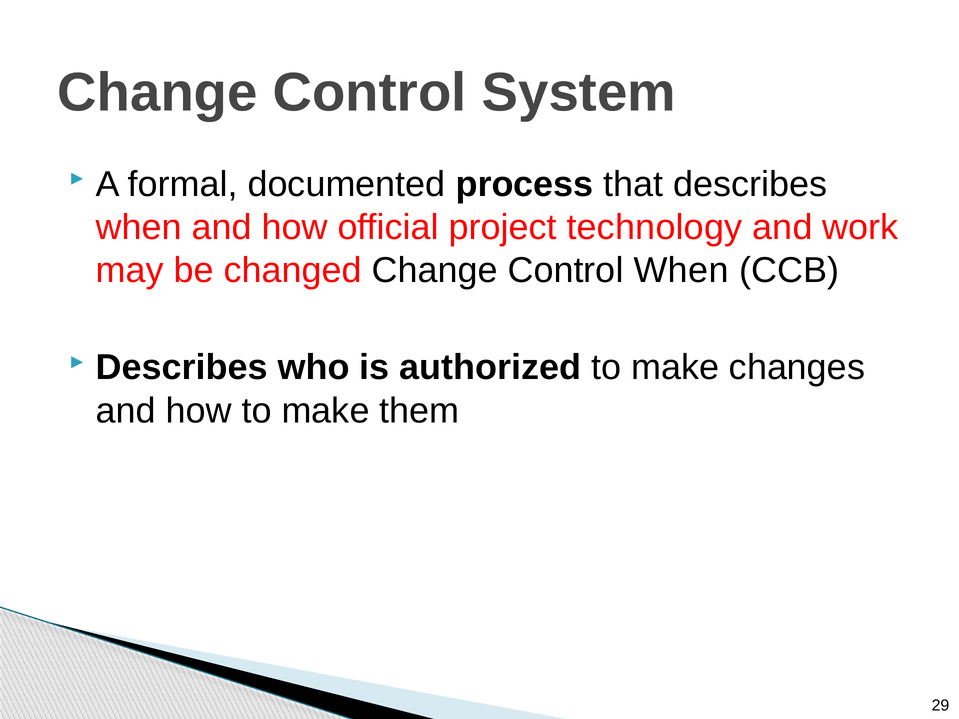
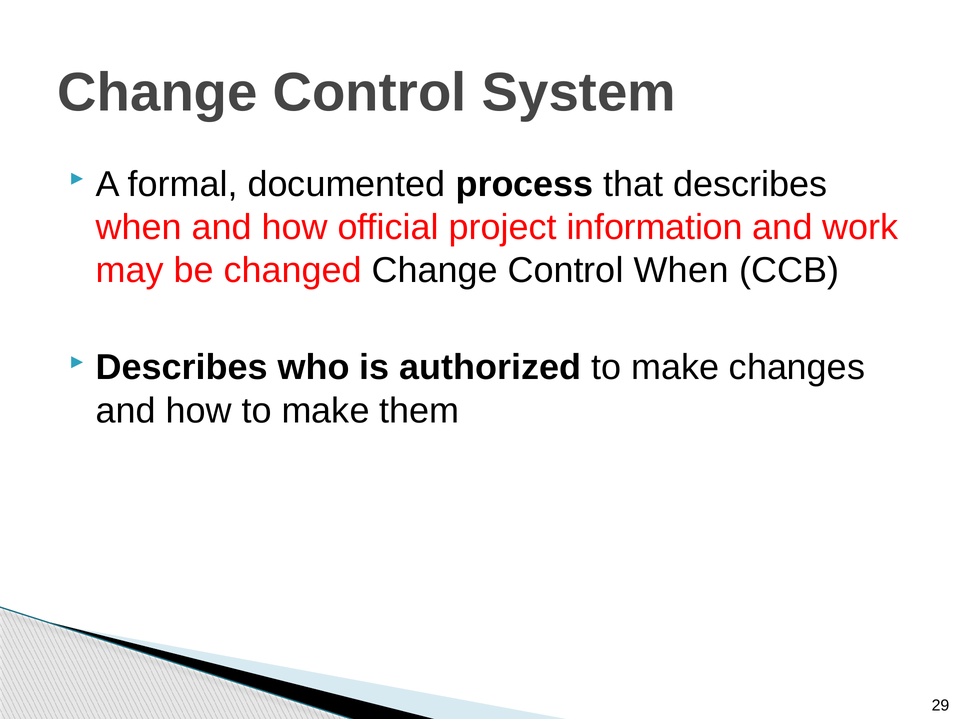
technology: technology -> information
